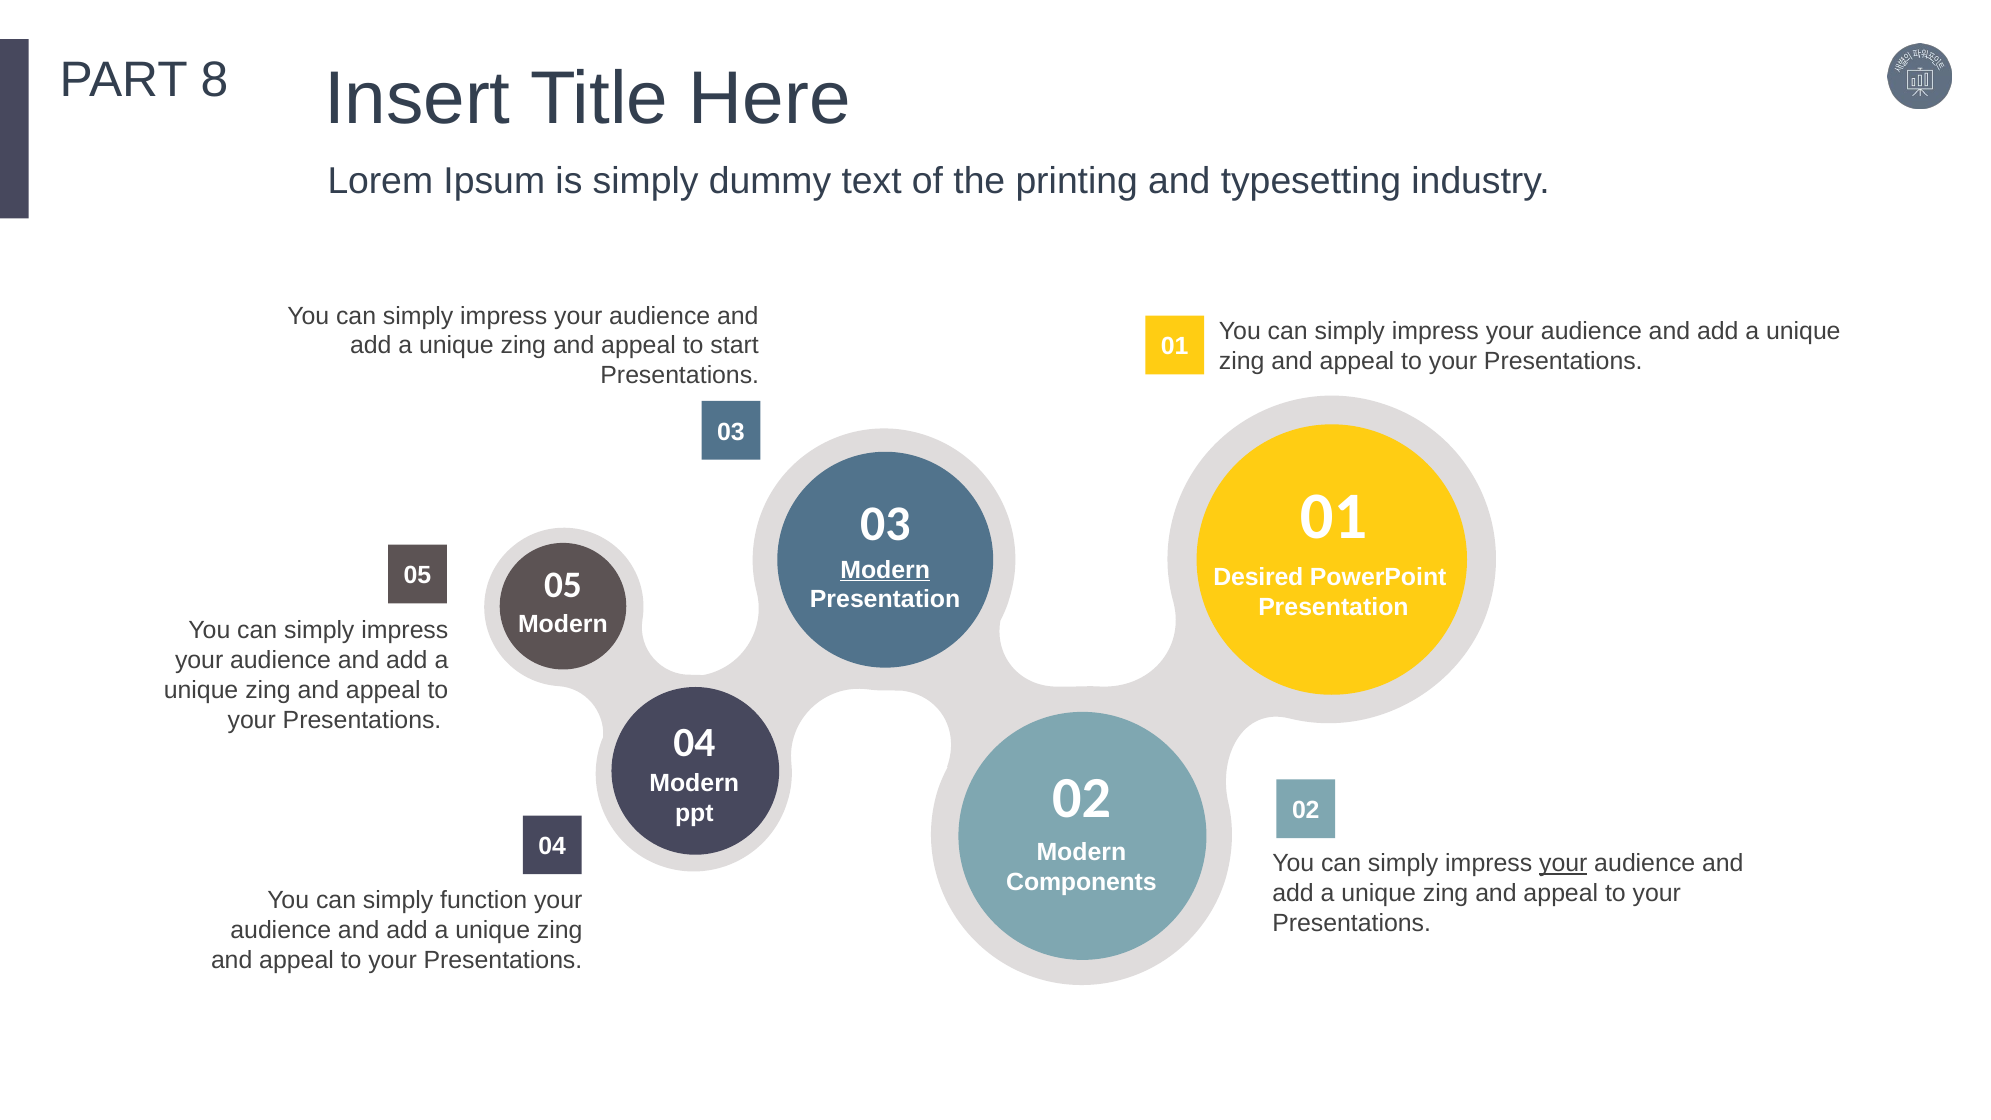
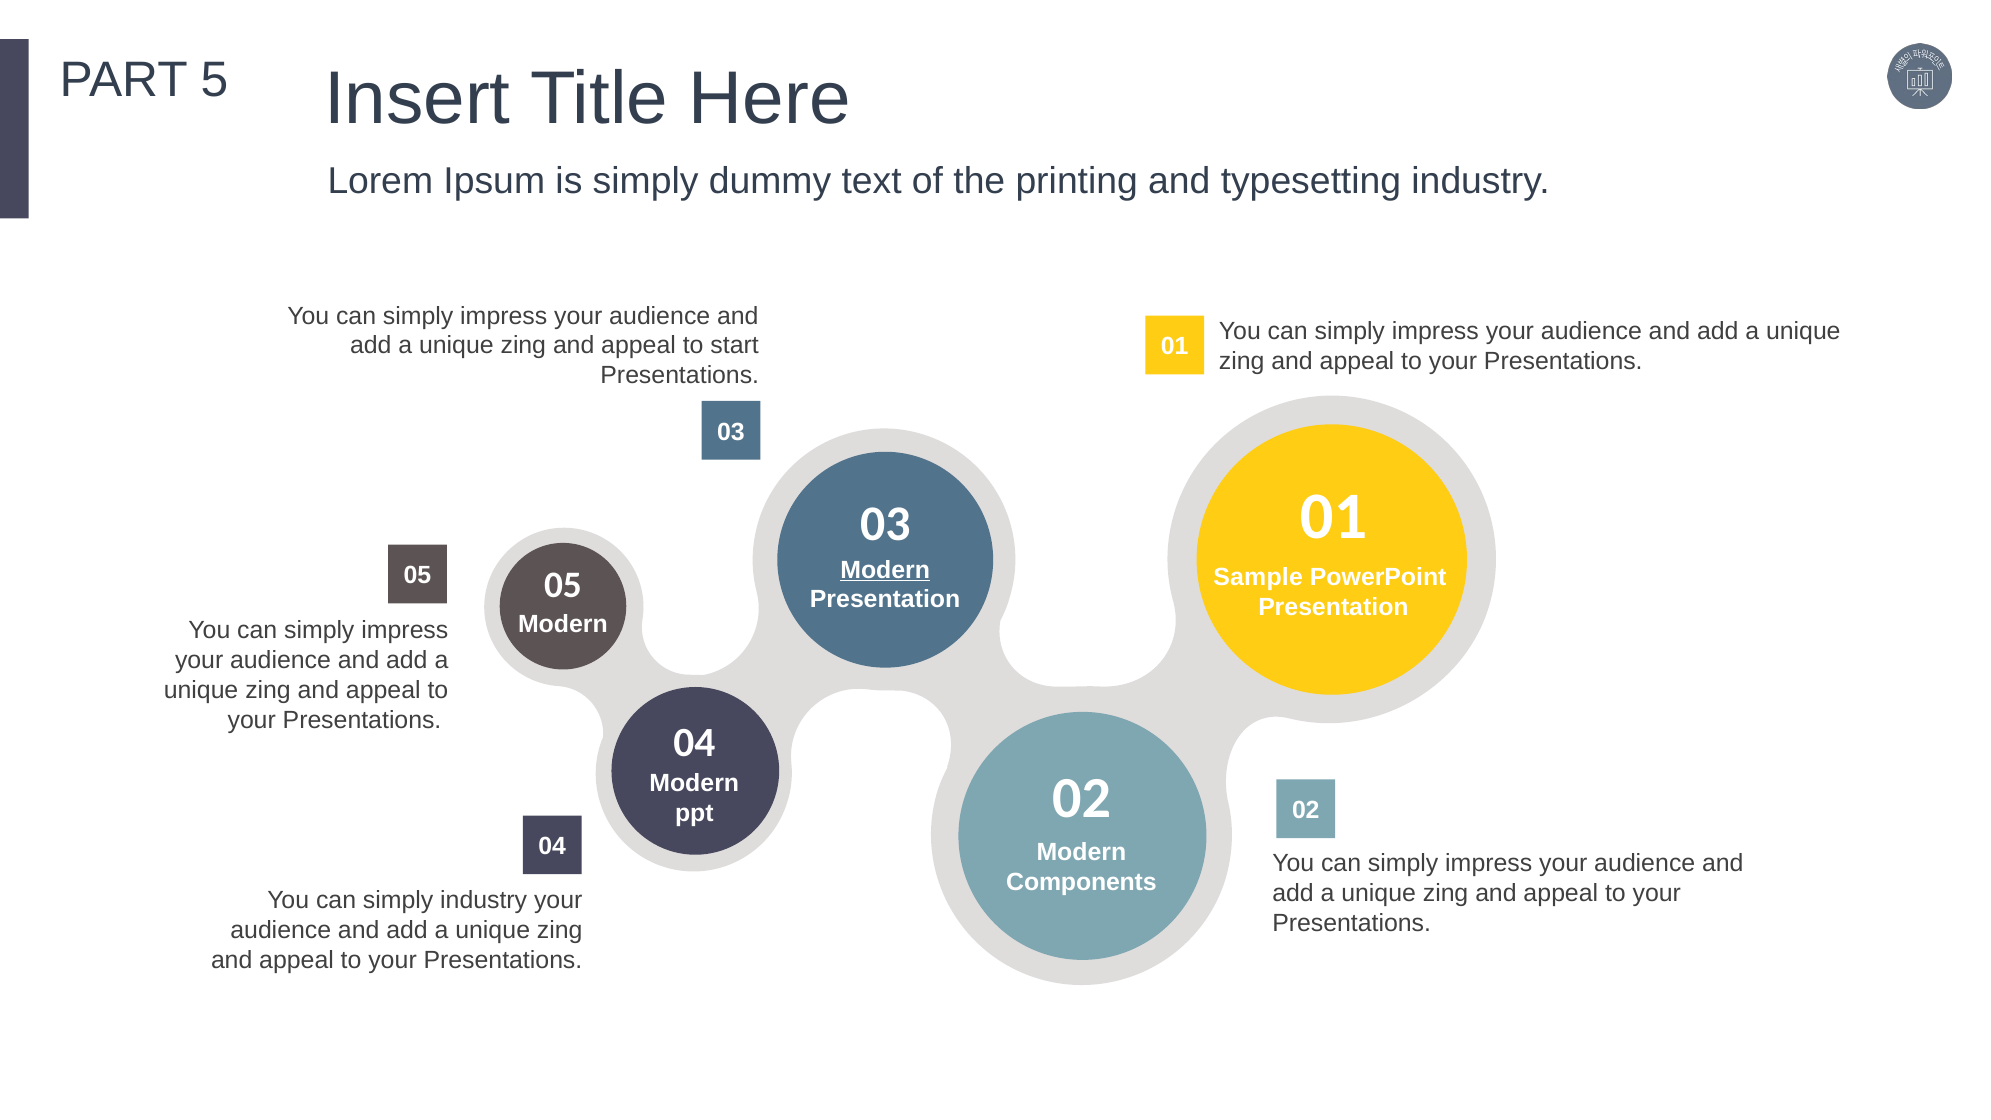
8: 8 -> 5
Desired: Desired -> Sample
your at (1563, 863) underline: present -> none
simply function: function -> industry
